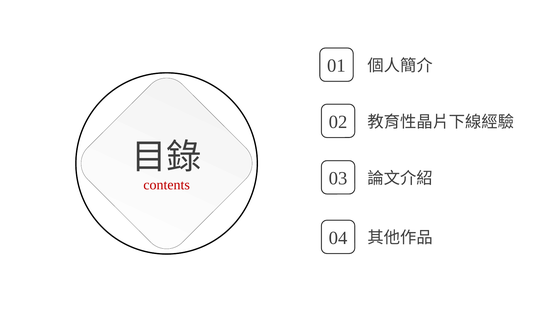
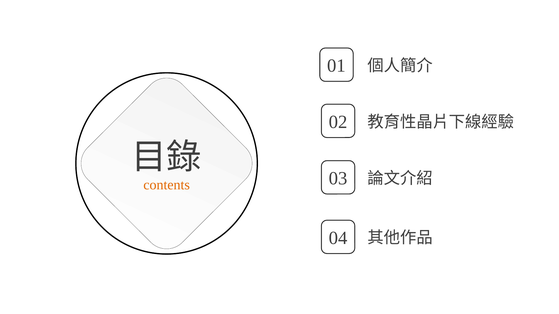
contents colour: red -> orange
